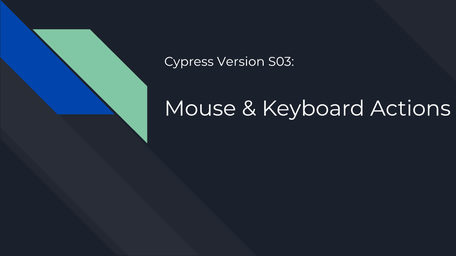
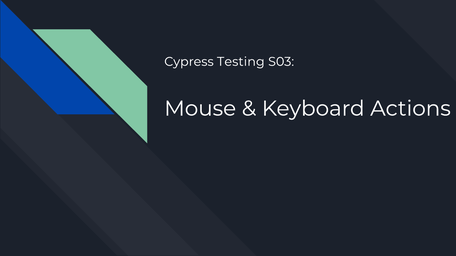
Version: Version -> Testing
